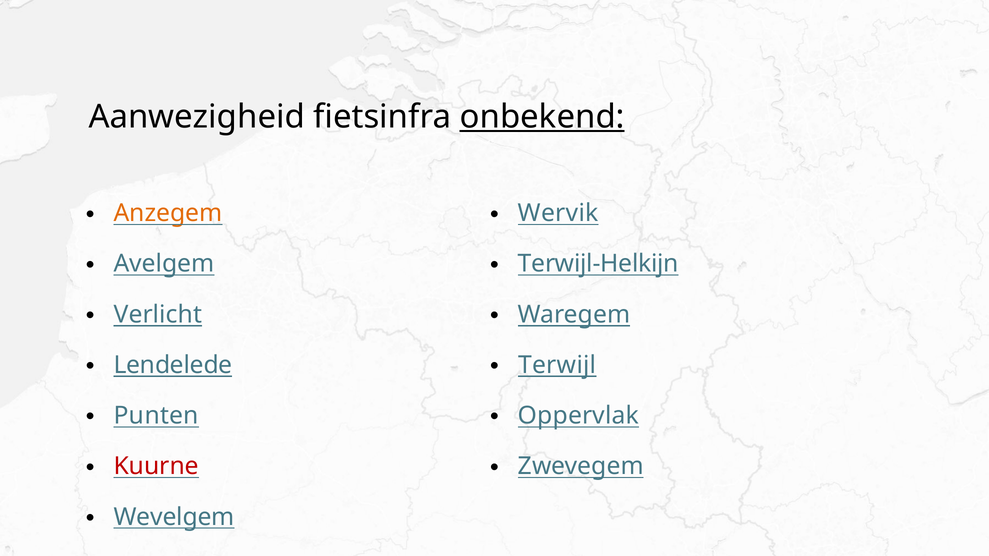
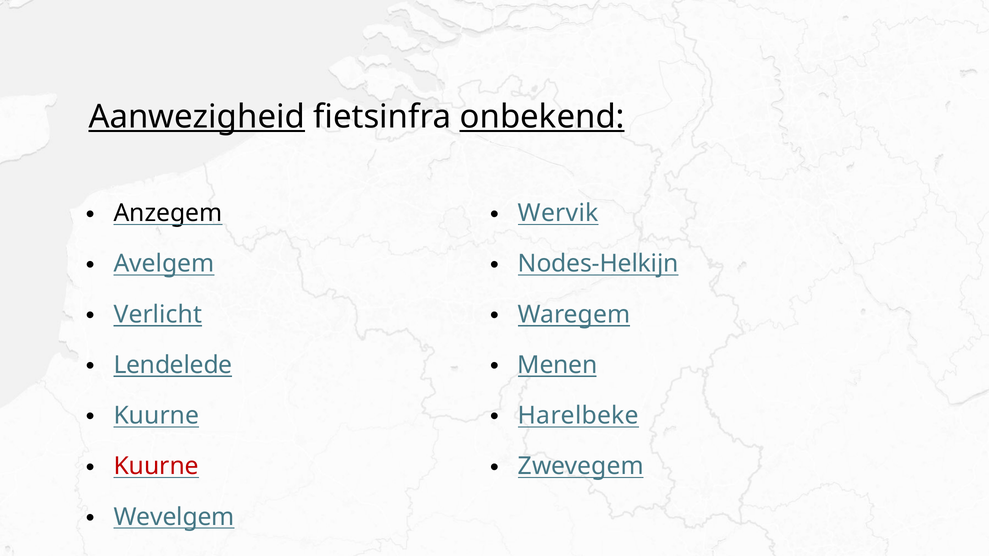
Aanwezigheid underline: none -> present
Anzegem colour: orange -> black
Terwijl-Helkijn: Terwijl-Helkijn -> Nodes-Helkijn
Terwijl: Terwijl -> Menen
Punten at (156, 416): Punten -> Kuurne
Oppervlak: Oppervlak -> Harelbeke
